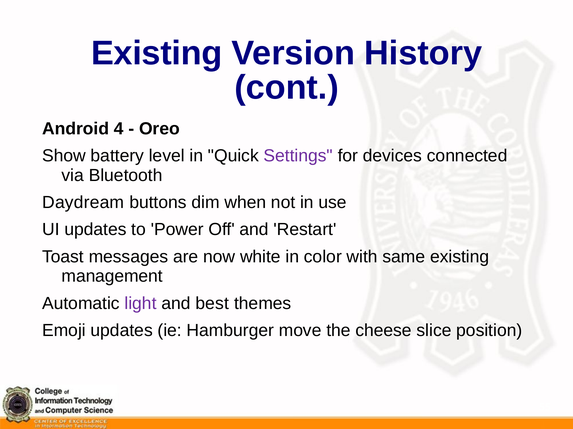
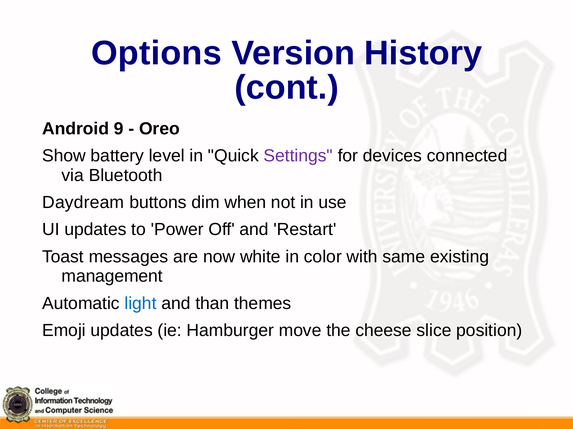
Existing at (157, 53): Existing -> Options
4: 4 -> 9
light colour: purple -> blue
best: best -> than
